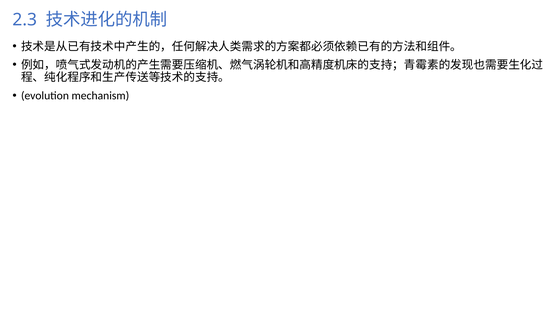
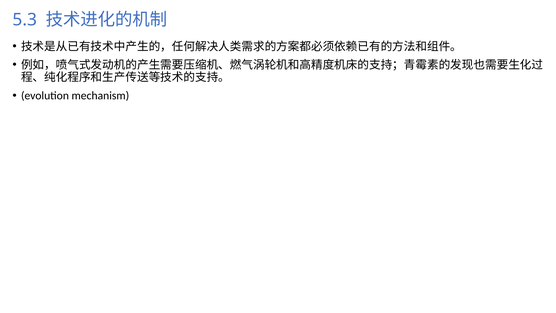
2.3: 2.3 -> 5.3
